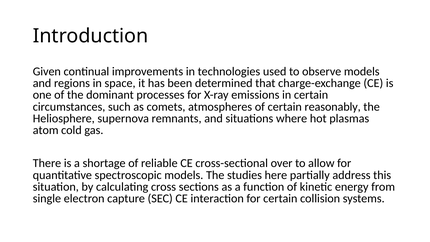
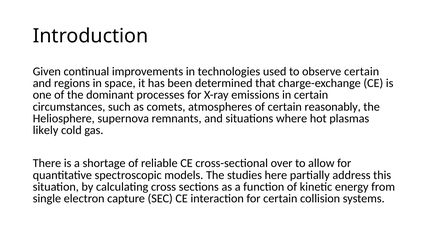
observe models: models -> certain
atom: atom -> likely
